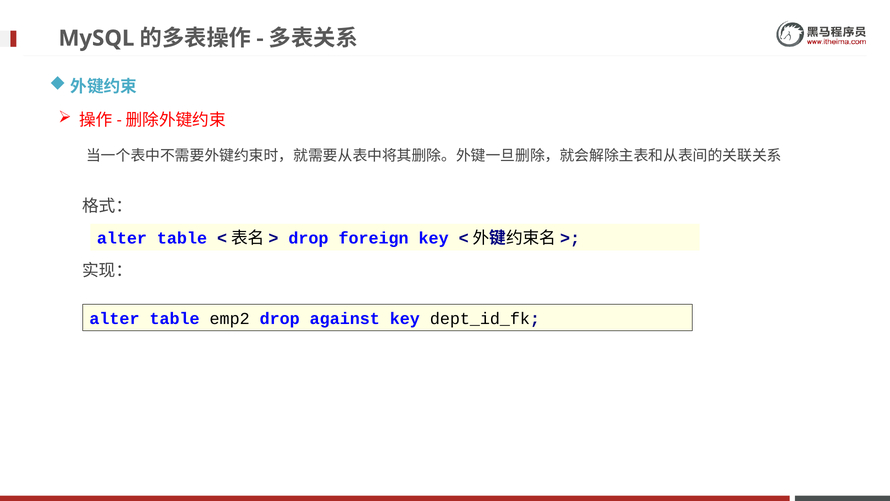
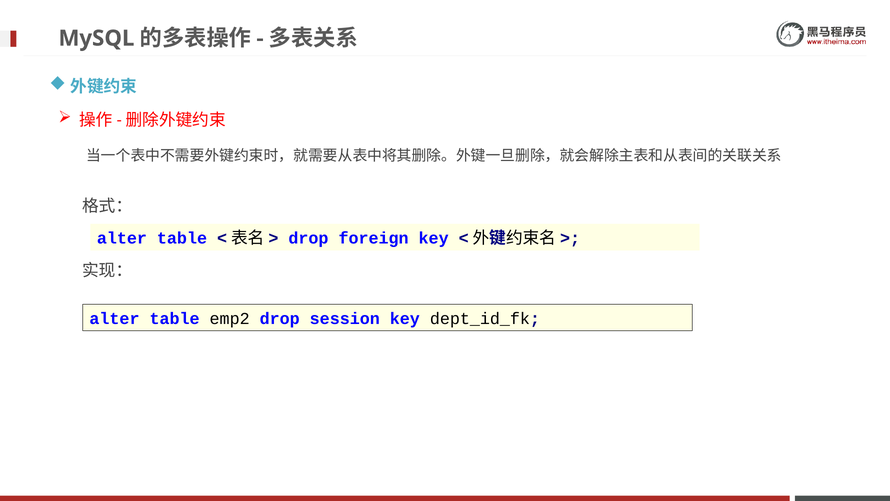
against: against -> session
